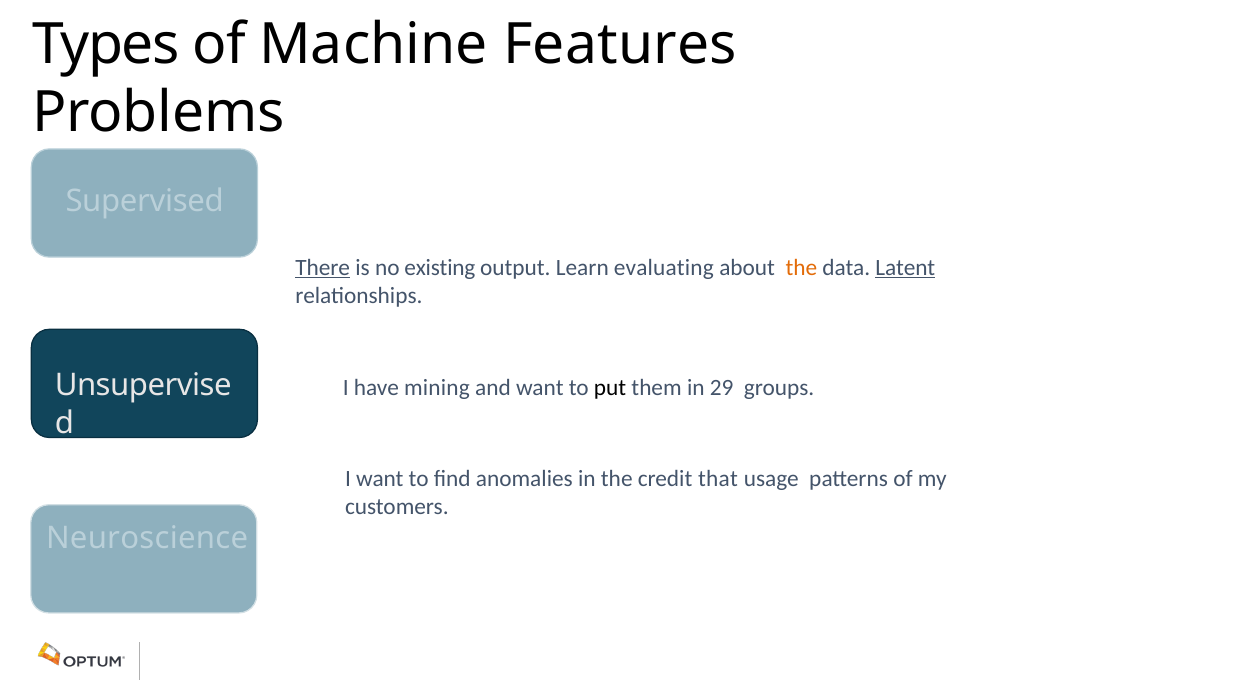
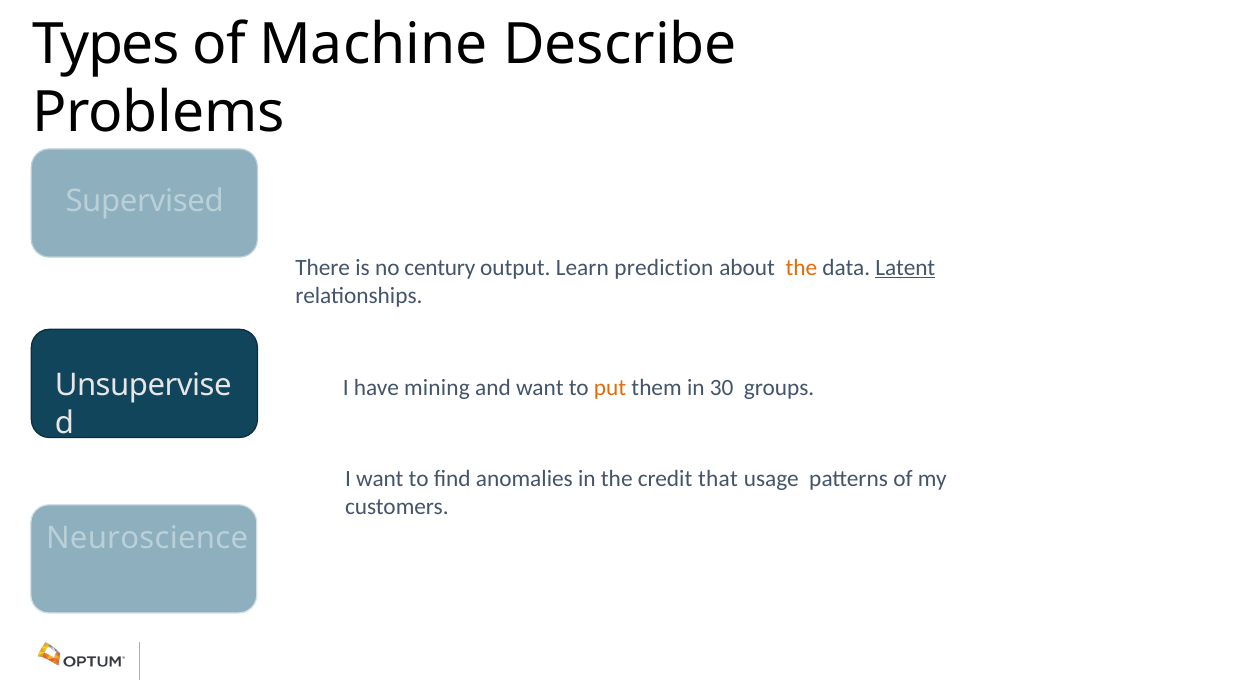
Features: Features -> Describe
There underline: present -> none
existing: existing -> century
evaluating: evaluating -> prediction
put colour: black -> orange
29: 29 -> 30
